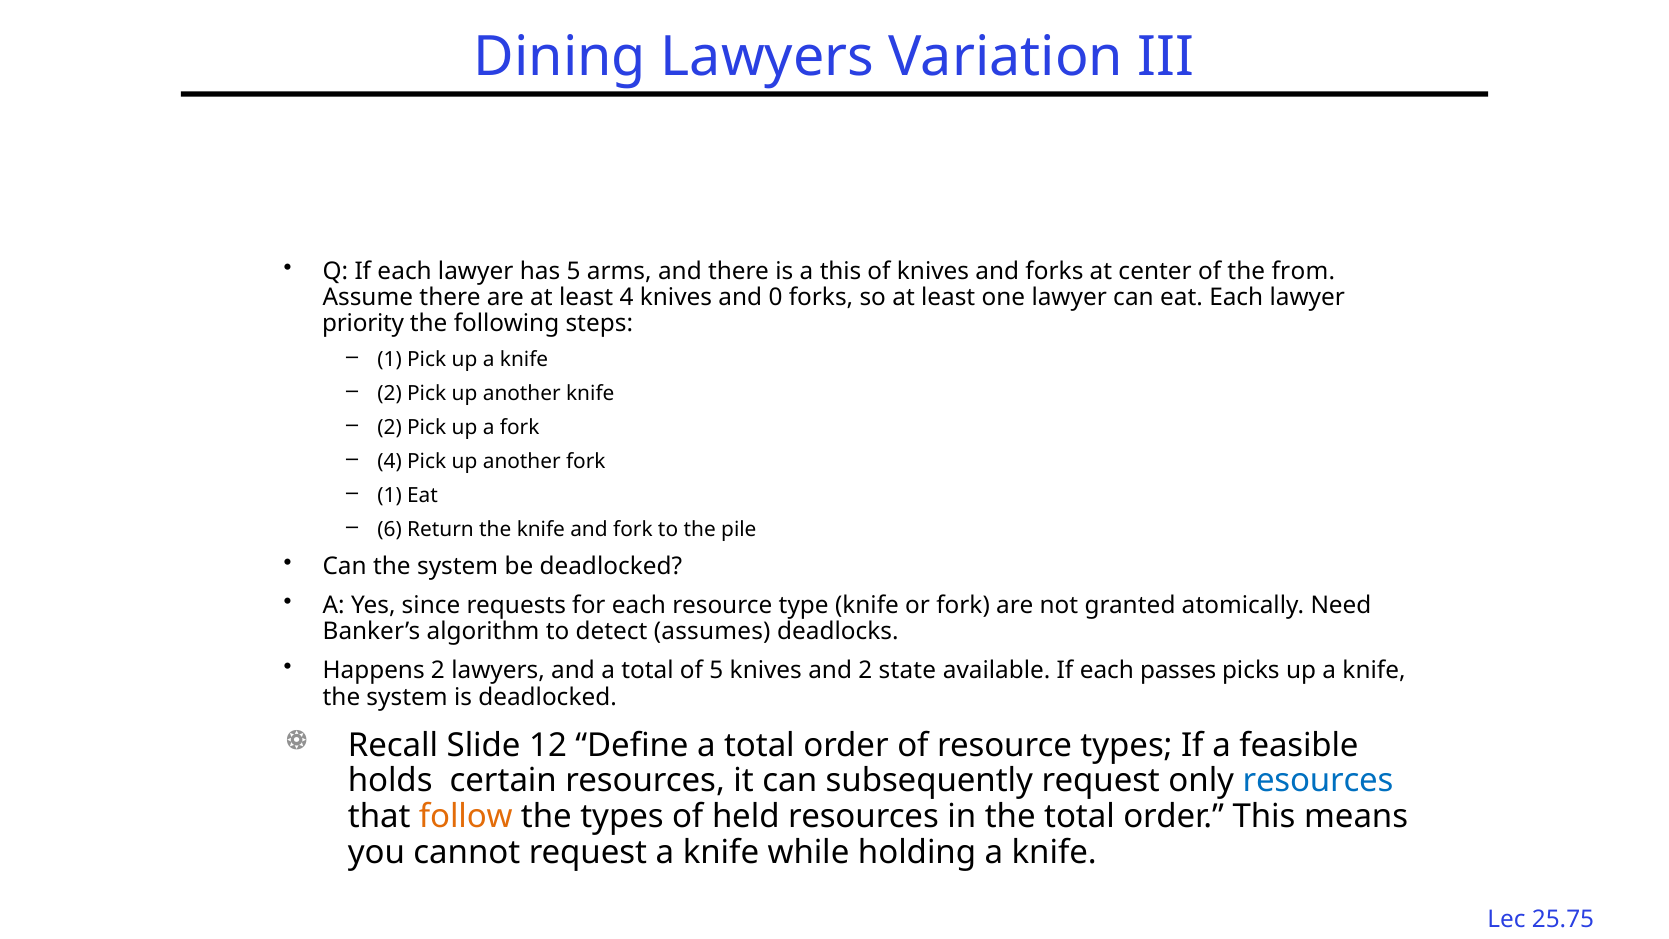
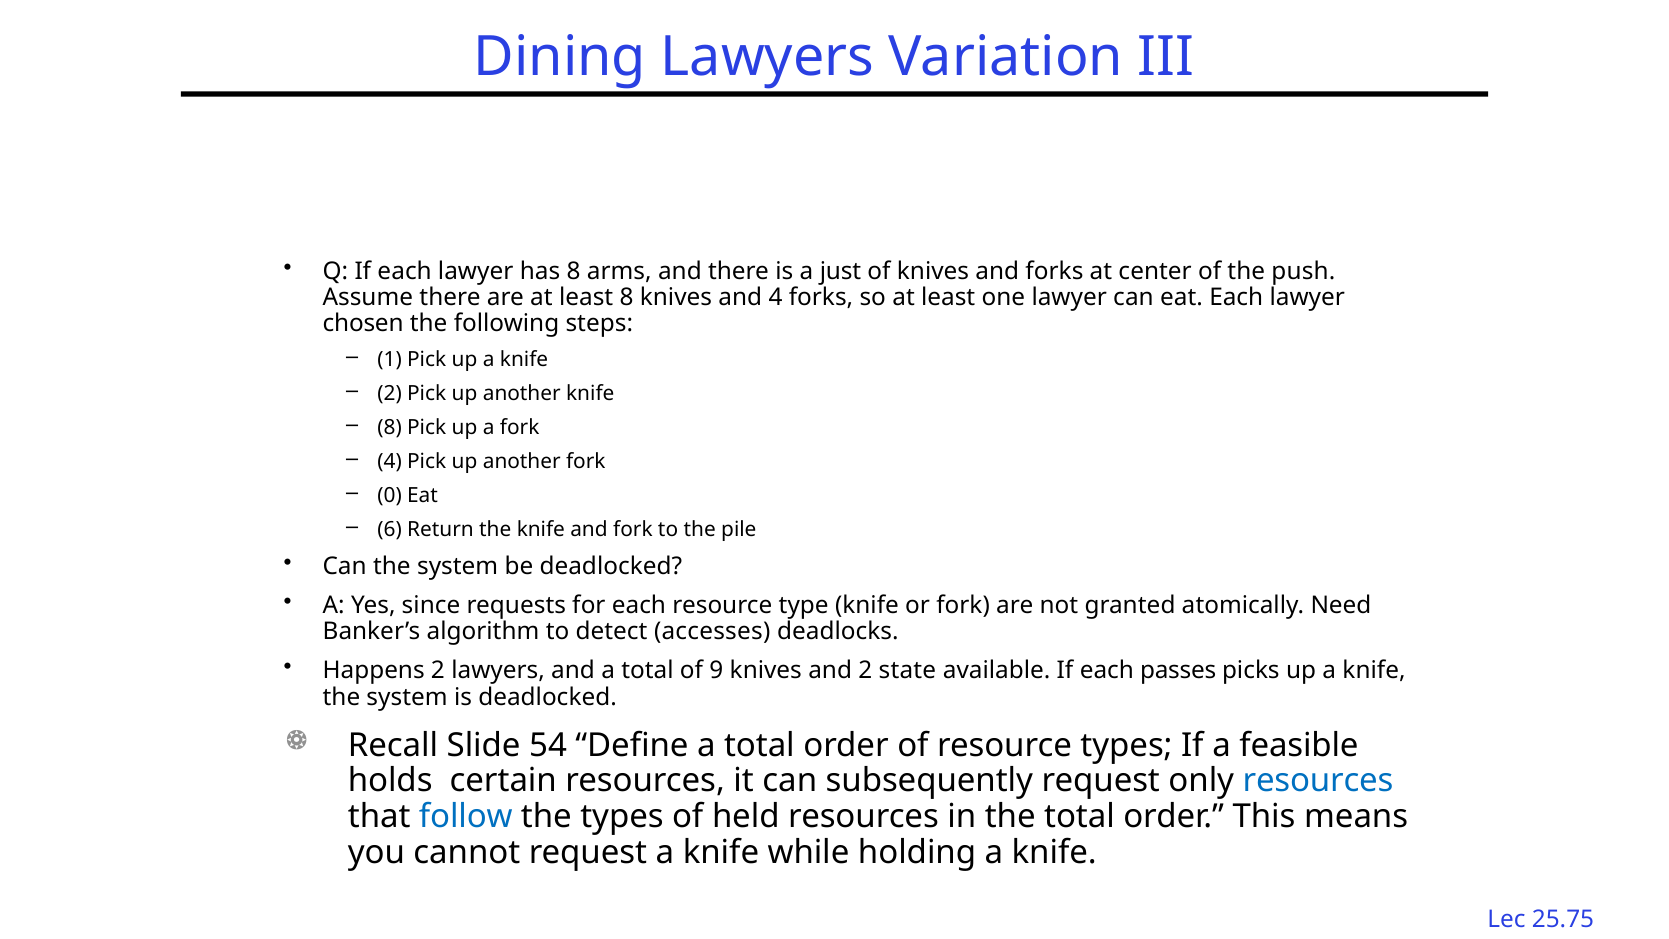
has 5: 5 -> 8
a this: this -> just
from: from -> push
least 4: 4 -> 8
and 0: 0 -> 4
priority: priority -> chosen
2 at (390, 428): 2 -> 8
1 at (390, 496): 1 -> 0
assumes: assumes -> accesses
of 5: 5 -> 9
12: 12 -> 54
follow colour: orange -> blue
